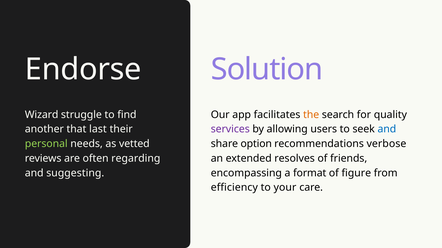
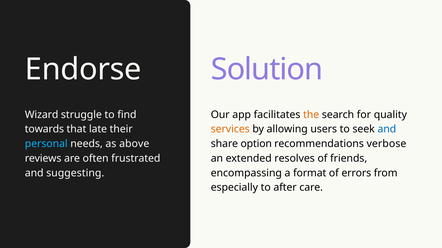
another: another -> towards
last: last -> late
services colour: purple -> orange
personal colour: light green -> light blue
vetted: vetted -> above
regarding: regarding -> frustrated
figure: figure -> errors
efficiency: efficiency -> especially
your: your -> after
